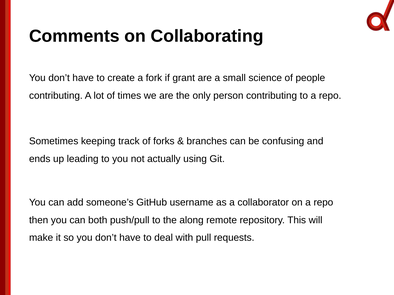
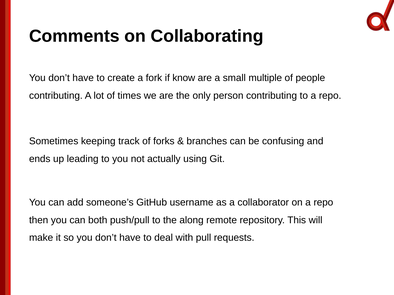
grant: grant -> know
science: science -> multiple
